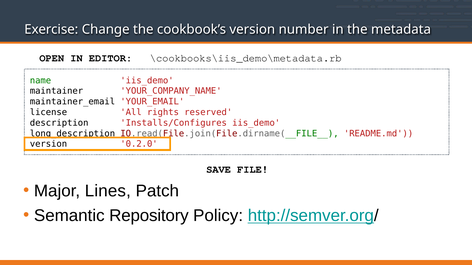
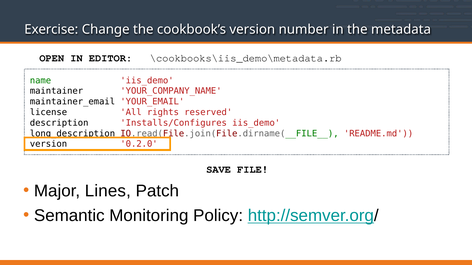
Repository: Repository -> Monitoring
